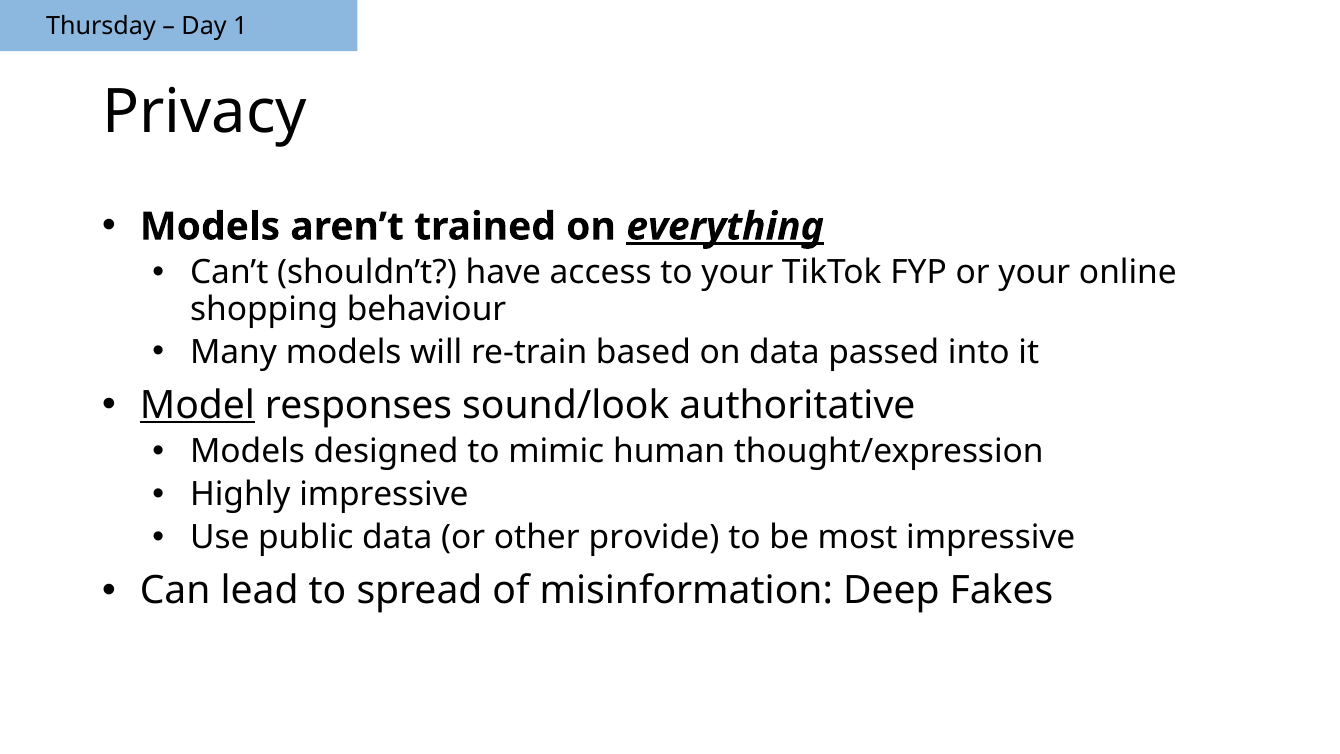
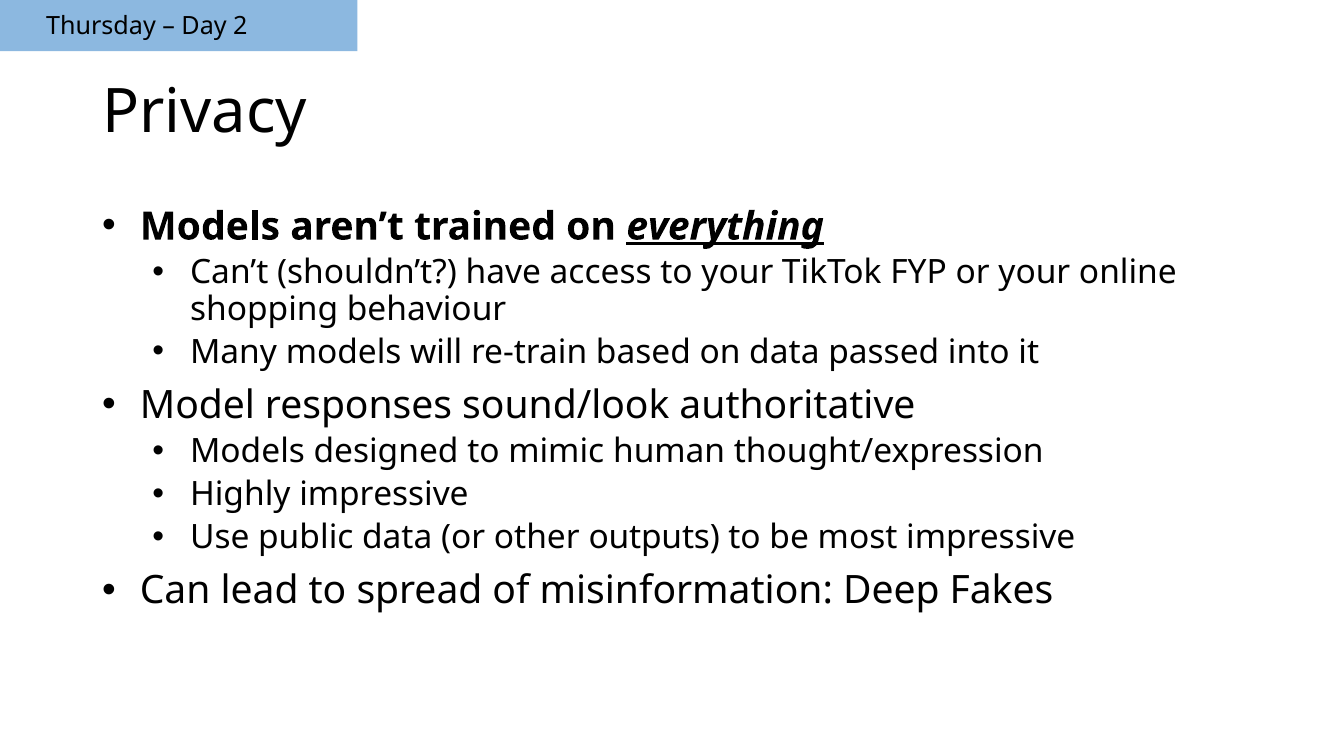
1: 1 -> 2
Model underline: present -> none
provide: provide -> outputs
